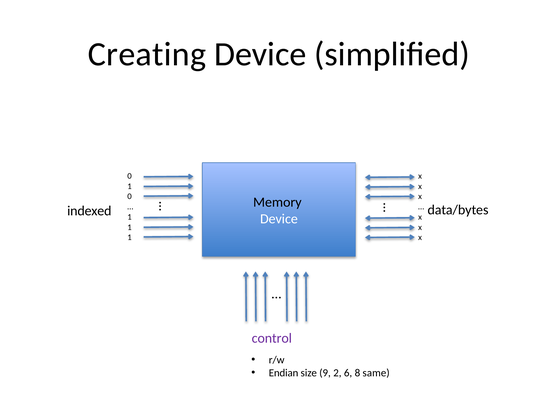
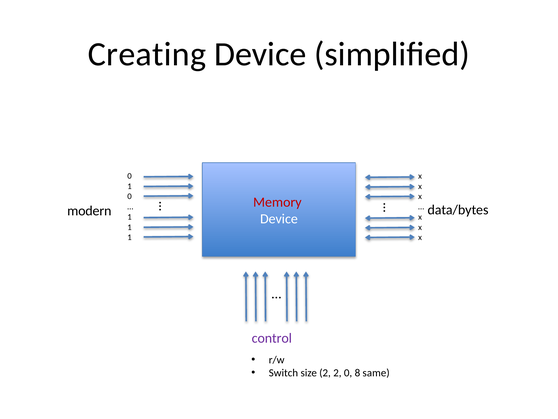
Memory colour: black -> red
indexed: indexed -> modern
Endian: Endian -> Switch
size 9: 9 -> 2
2 6: 6 -> 0
